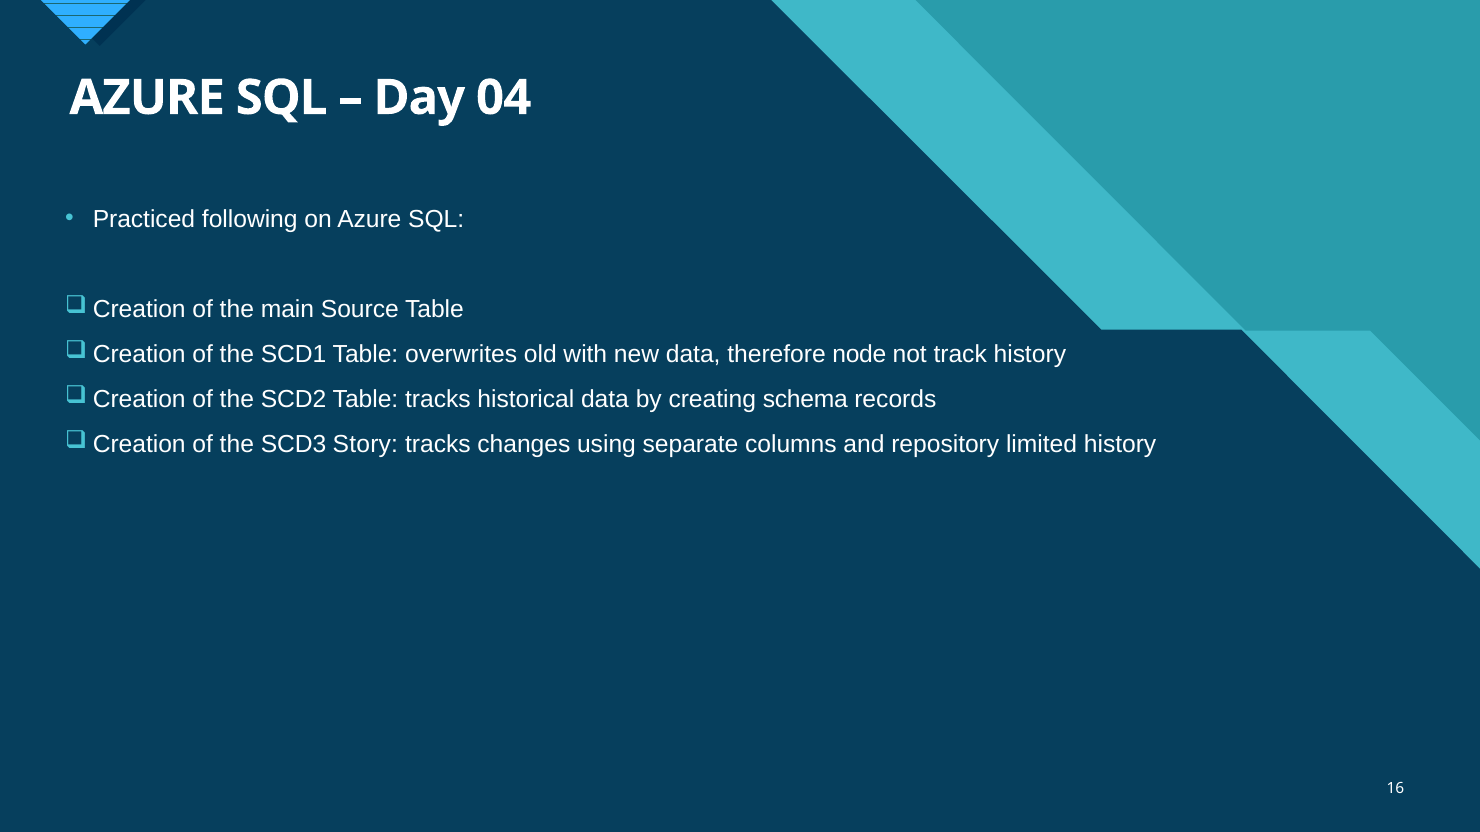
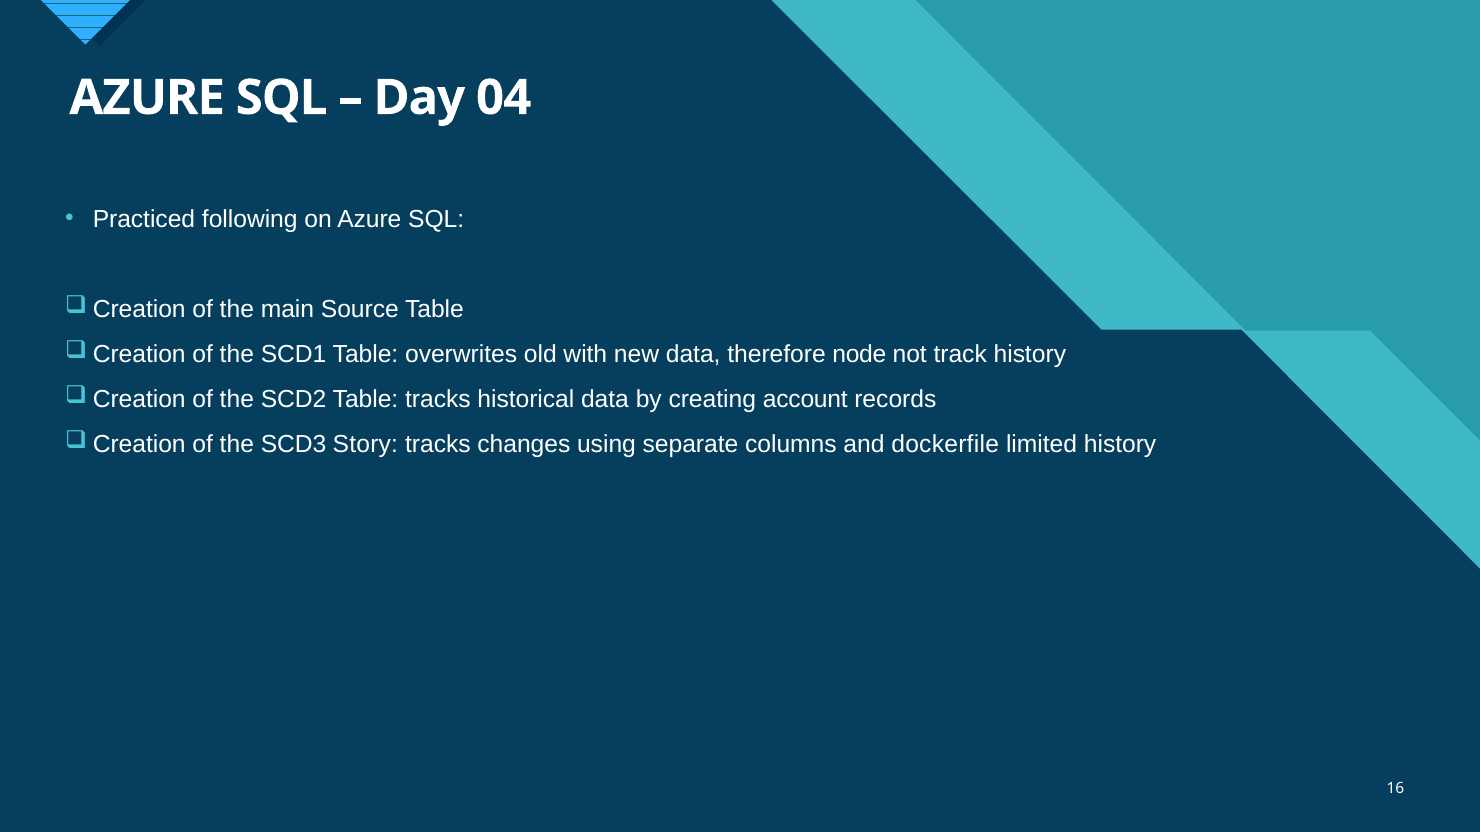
schema: schema -> account
repository: repository -> dockerfile
